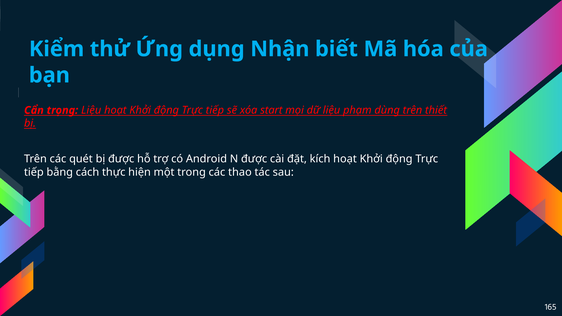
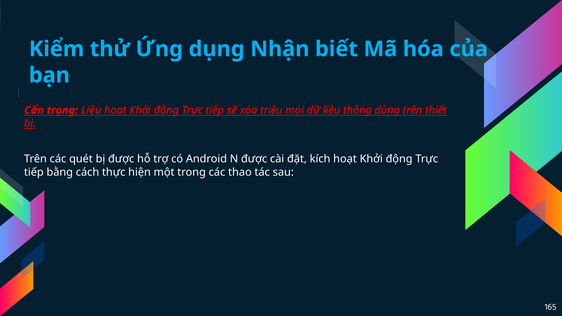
start: start -> triệu
phạm: phạm -> thông
